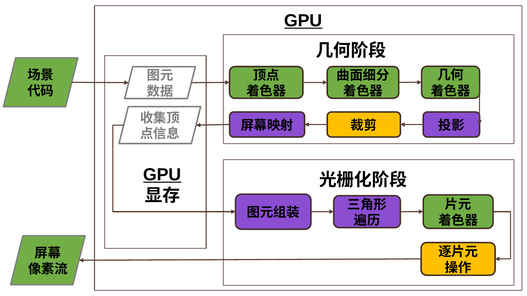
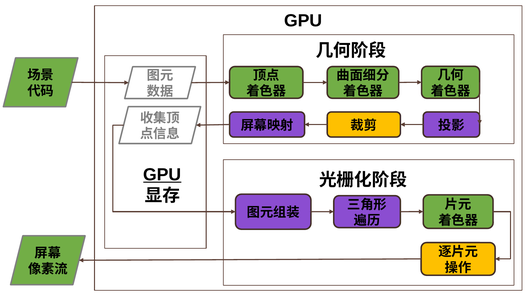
GPU at (303, 21) underline: present -> none
